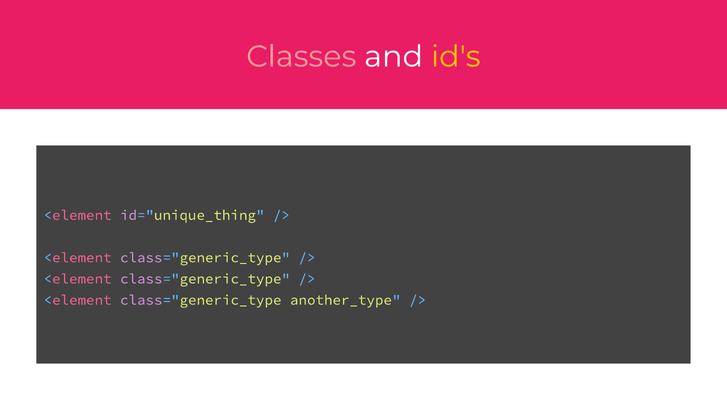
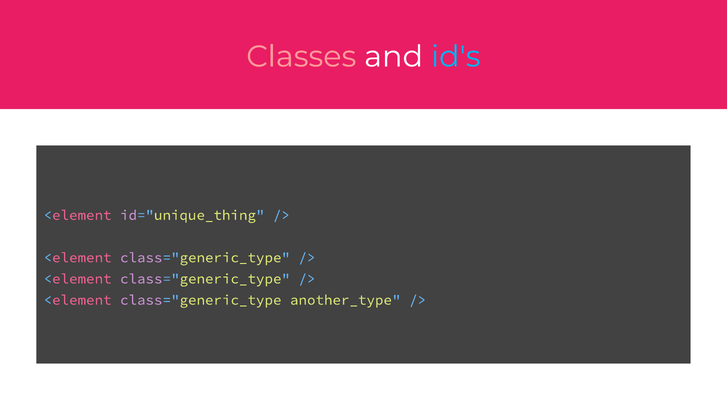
id's colour: yellow -> light blue
